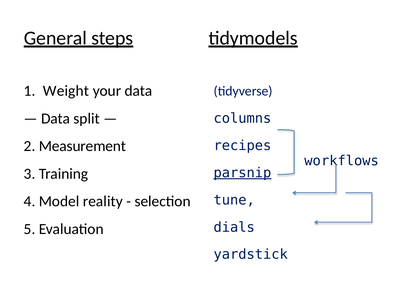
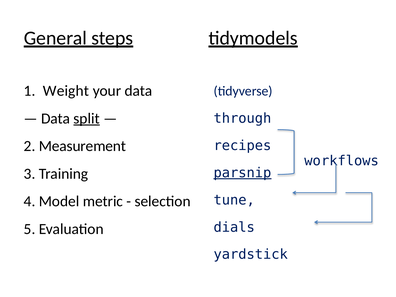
split underline: none -> present
columns: columns -> through
reality: reality -> metric
